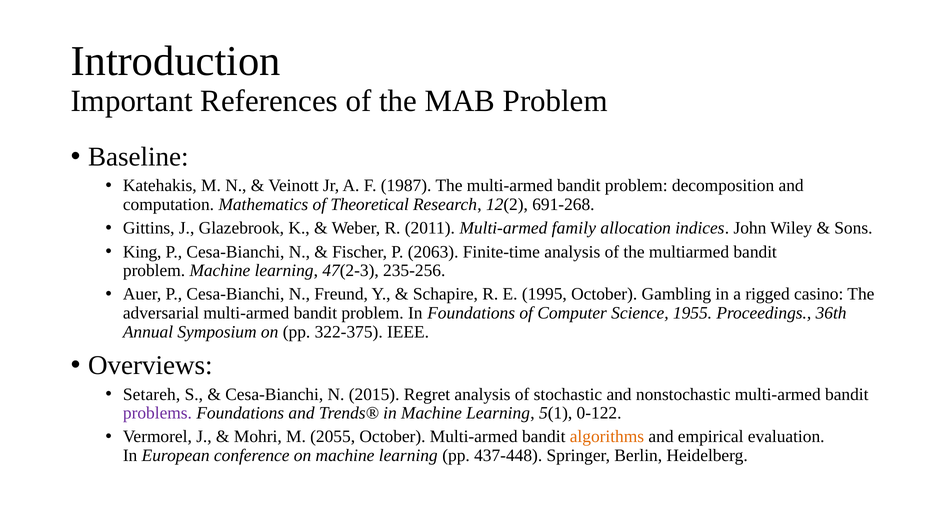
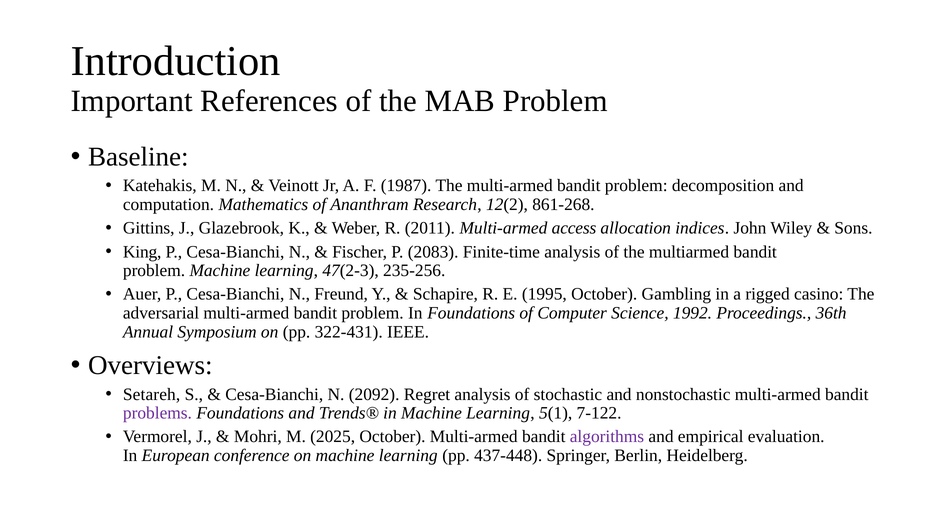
Theoretical: Theoretical -> Ananthram
691-268: 691-268 -> 861-268
family: family -> access
2063: 2063 -> 2083
1955: 1955 -> 1992
322-375: 322-375 -> 322-431
2015: 2015 -> 2092
0-122: 0-122 -> 7-122
2055: 2055 -> 2025
algorithms colour: orange -> purple
